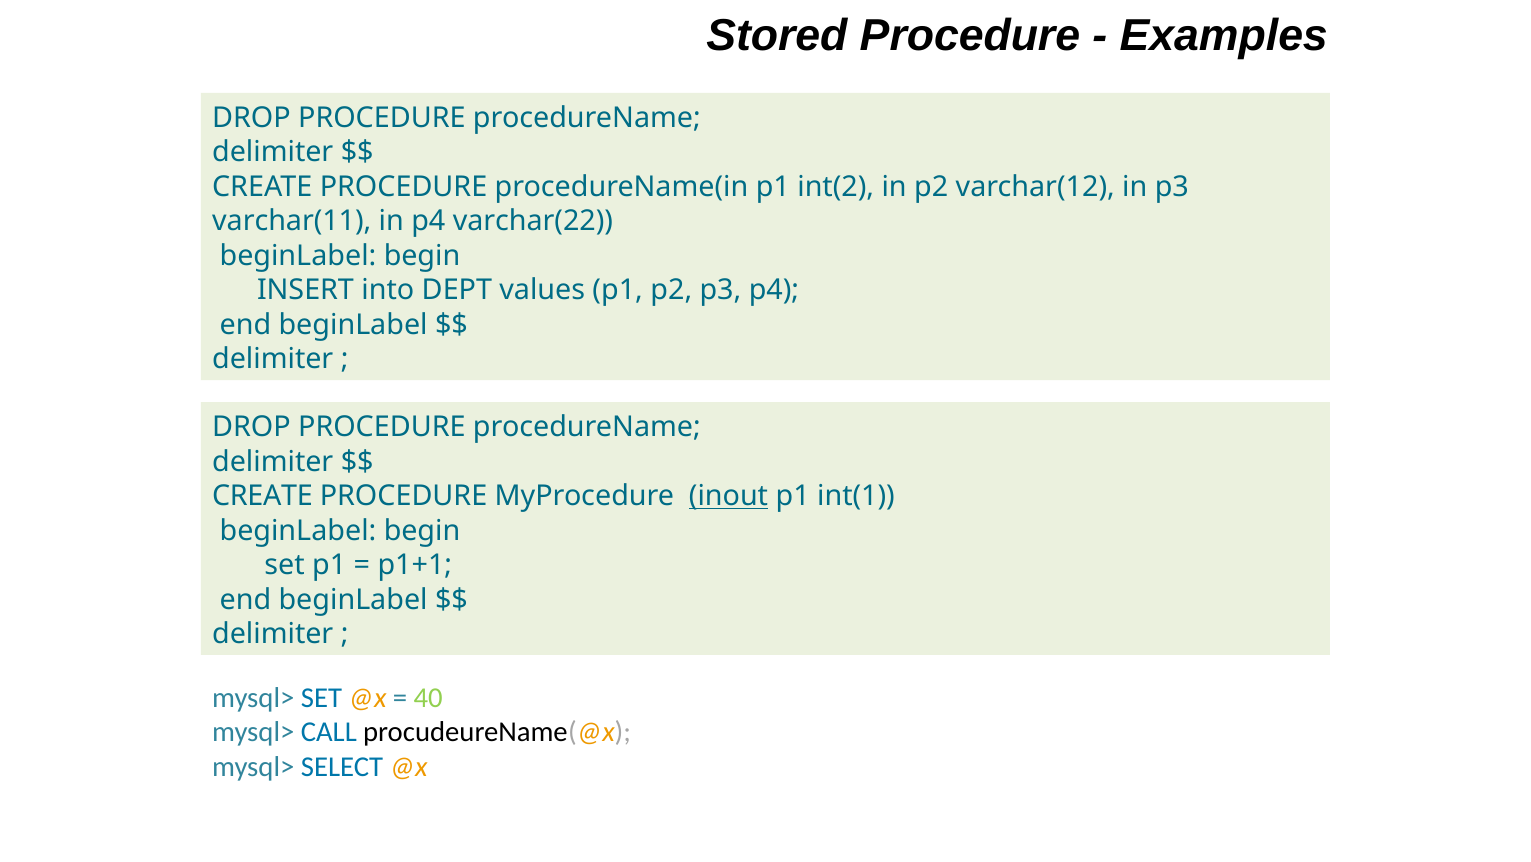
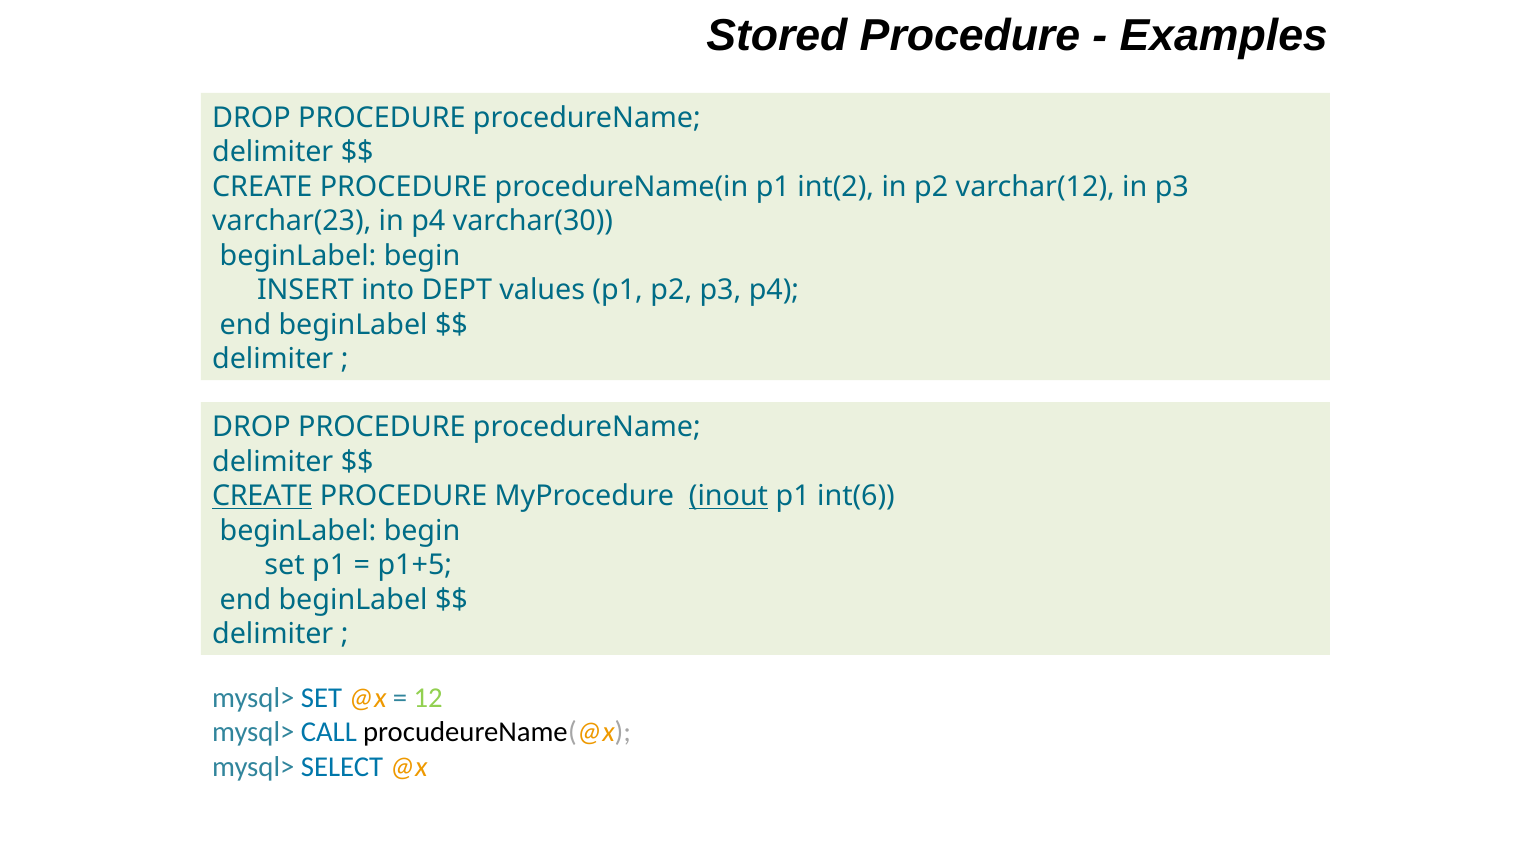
varchar(11: varchar(11 -> varchar(23
varchar(22: varchar(22 -> varchar(30
CREATE at (262, 496) underline: none -> present
int(1: int(1 -> int(6
p1+1: p1+1 -> p1+5
40: 40 -> 12
